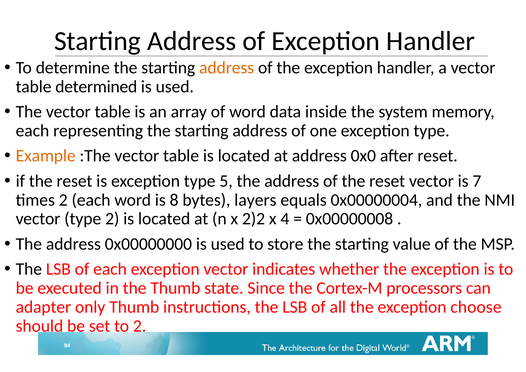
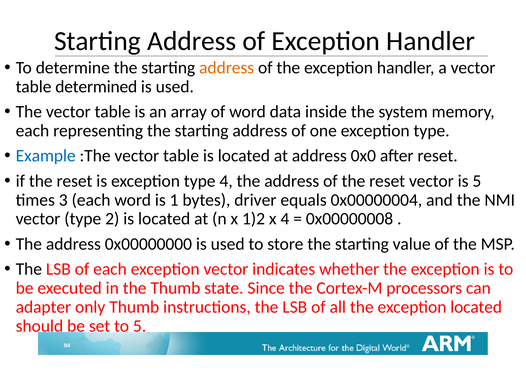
Example colour: orange -> blue
type 5: 5 -> 4
is 7: 7 -> 5
times 2: 2 -> 3
8: 8 -> 1
layers: layers -> driver
2)2: 2)2 -> 1)2
exception choose: choose -> located
to 2: 2 -> 5
